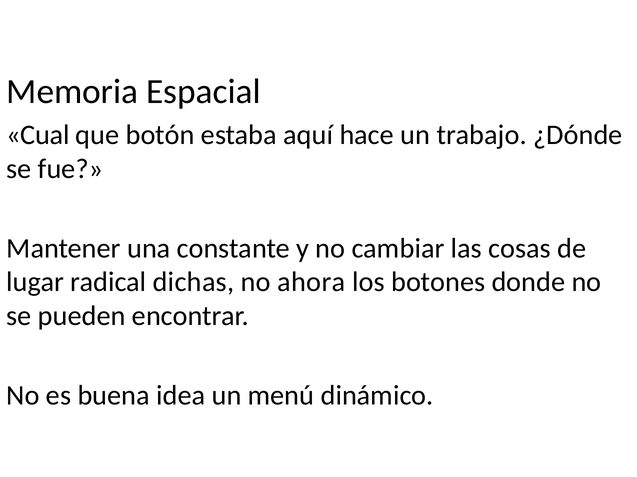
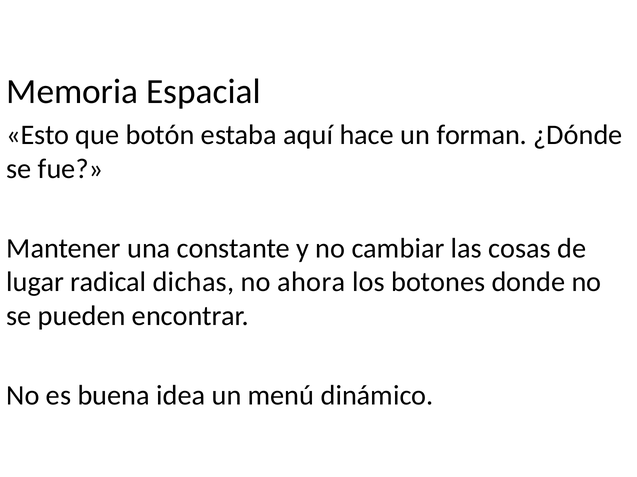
Cual: Cual -> Esto
trabajo: trabajo -> forman
